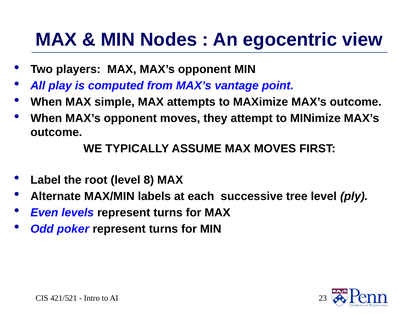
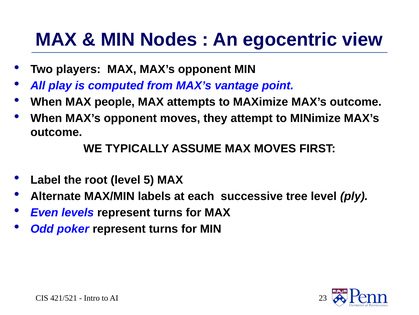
simple: simple -> people
8: 8 -> 5
